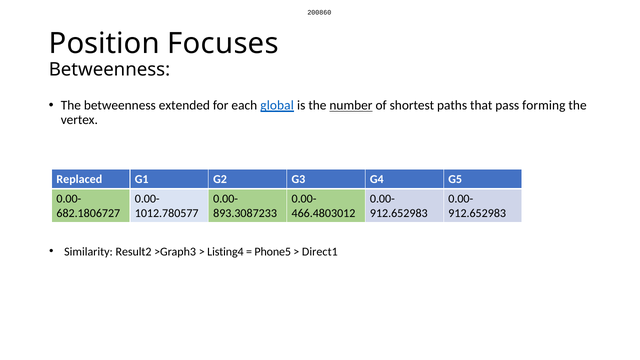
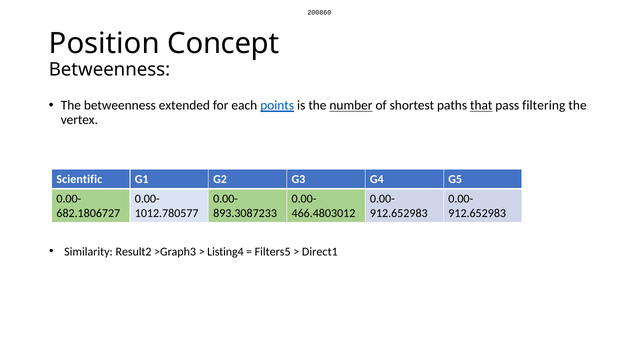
Focuses: Focuses -> Concept
global: global -> points
that underline: none -> present
forming: forming -> filtering
Replaced: Replaced -> Scientific
Phone5: Phone5 -> Filters5
